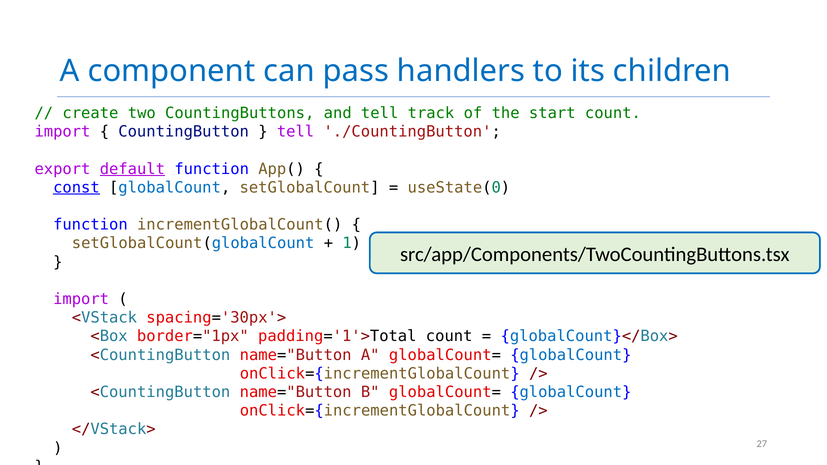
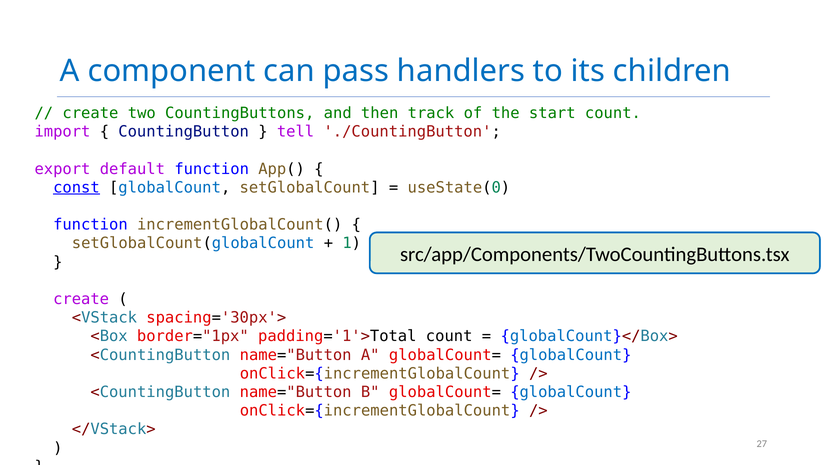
and tell: tell -> then
default underline: present -> none
import at (81, 299): import -> create
